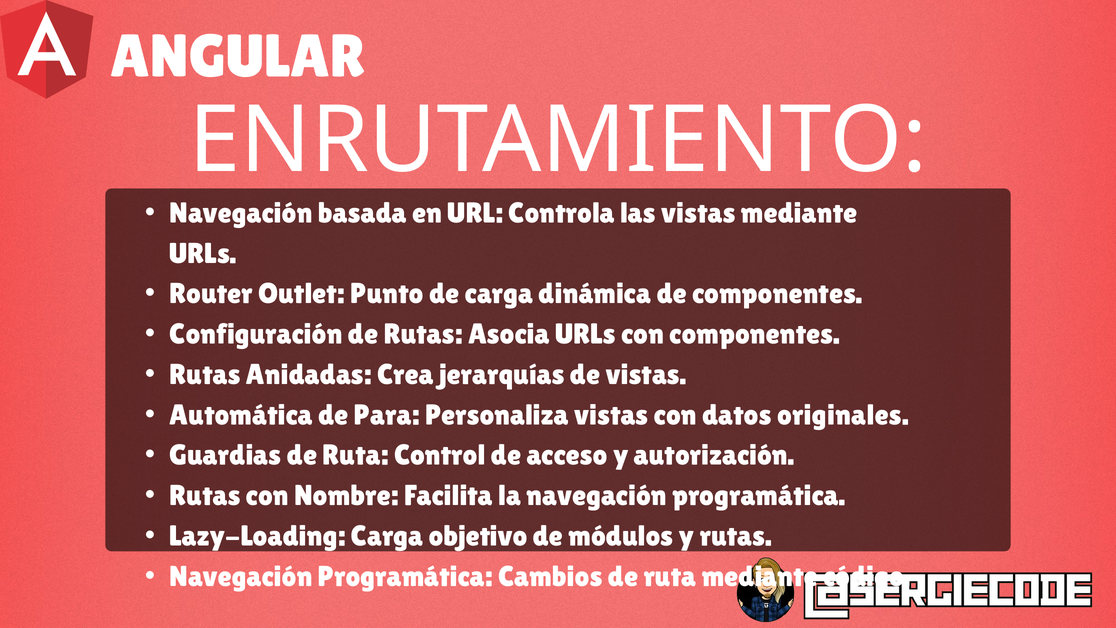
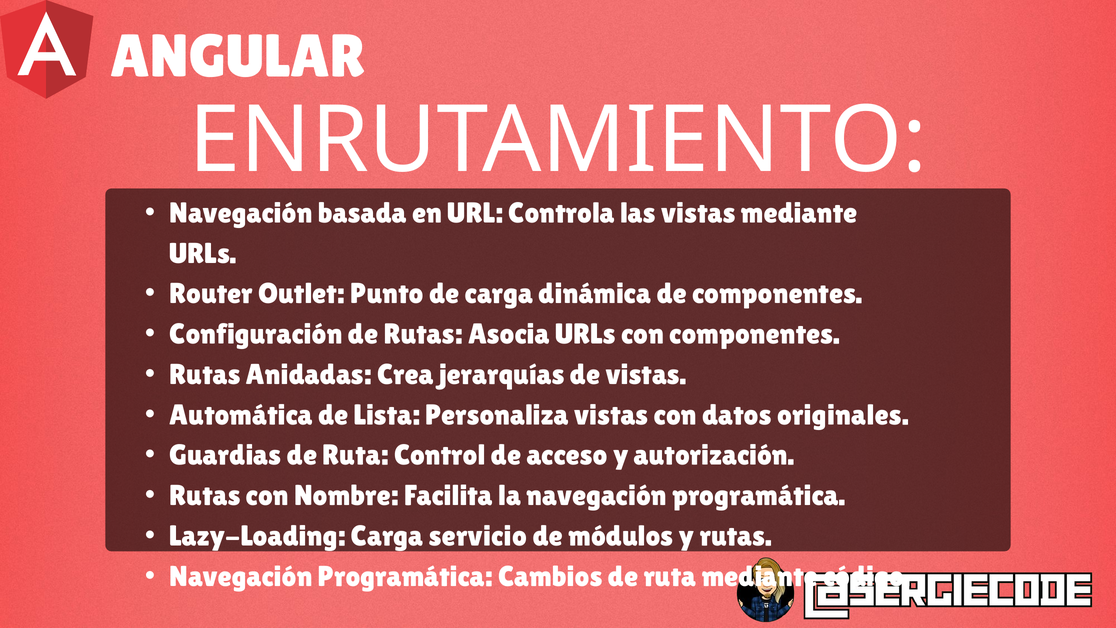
Para: Para -> Lista
objetivo: objetivo -> servicio
